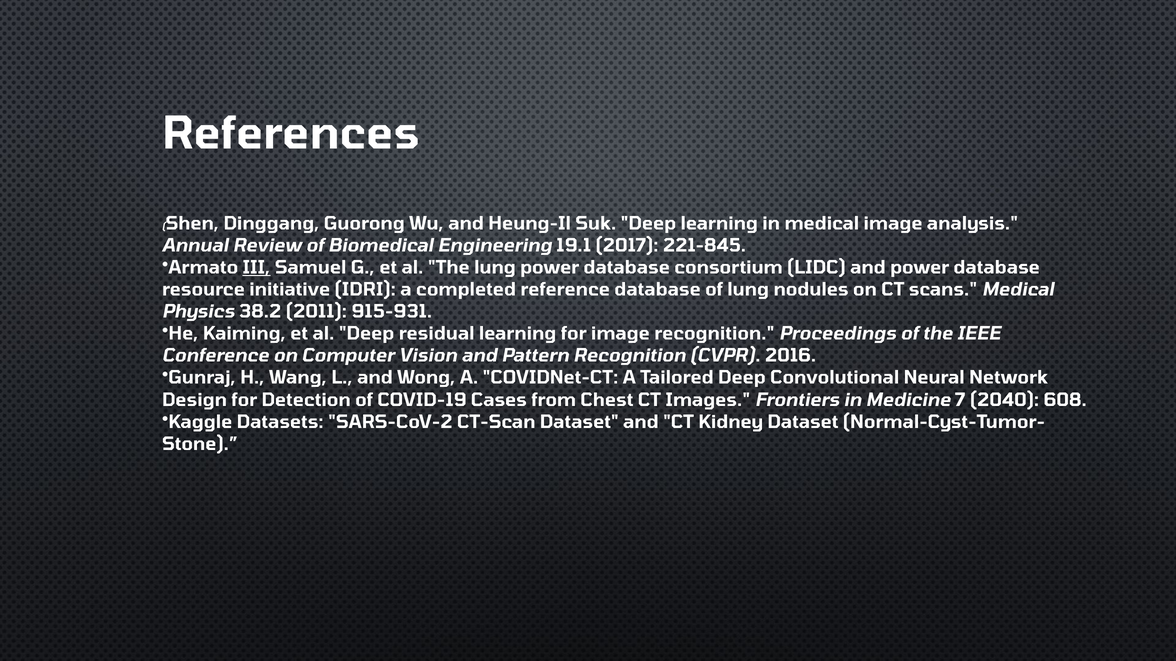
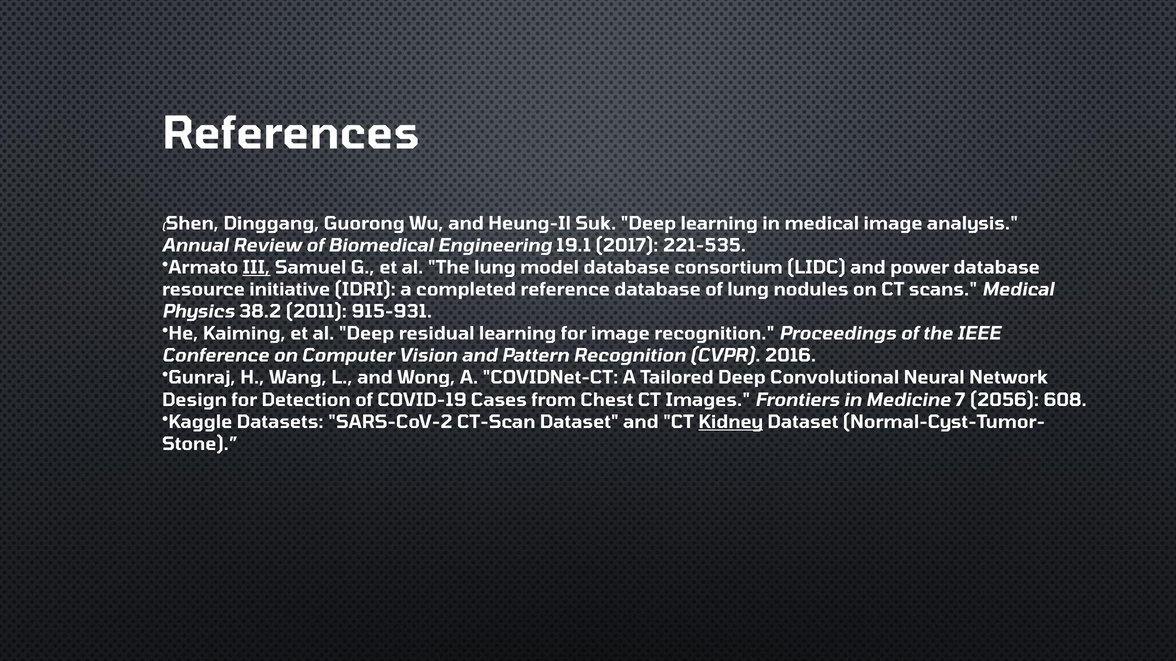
221-845: 221-845 -> 221-535
lung power: power -> model
2040: 2040 -> 2056
Kidney underline: none -> present
